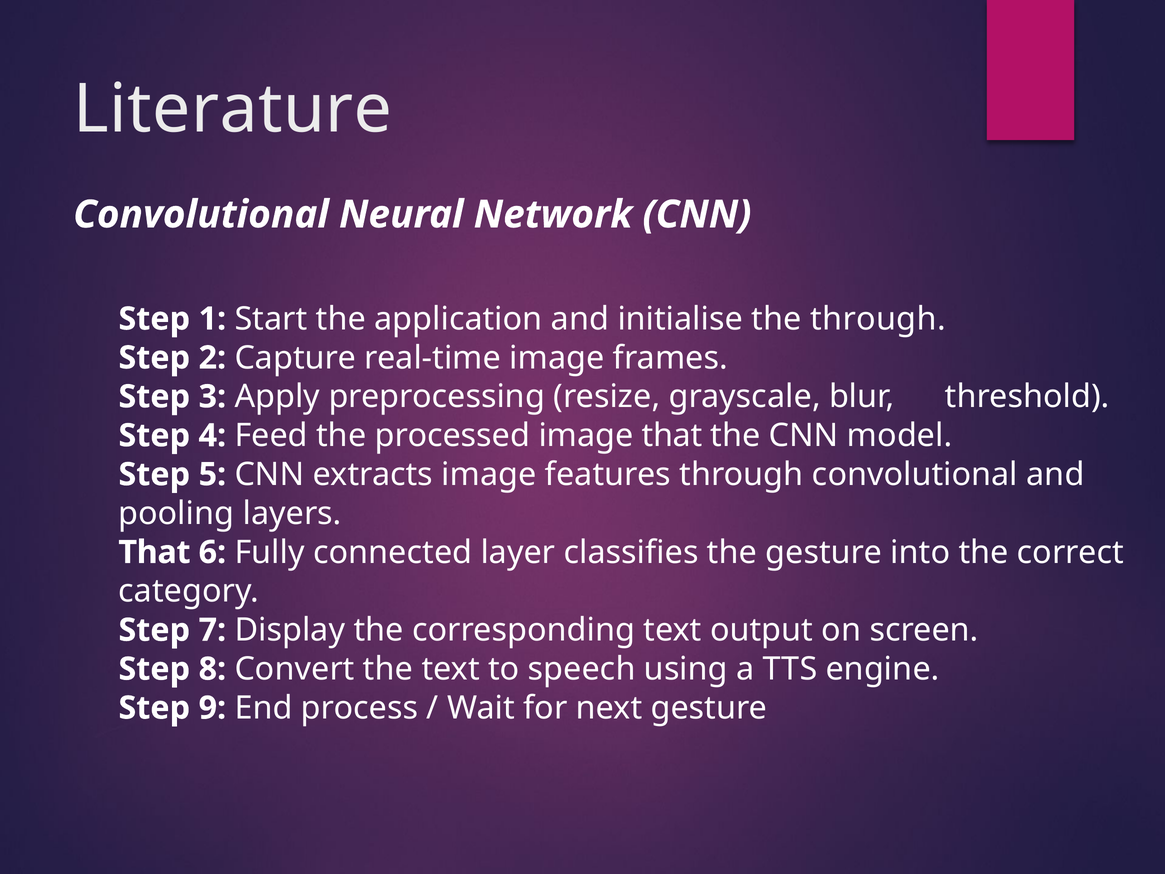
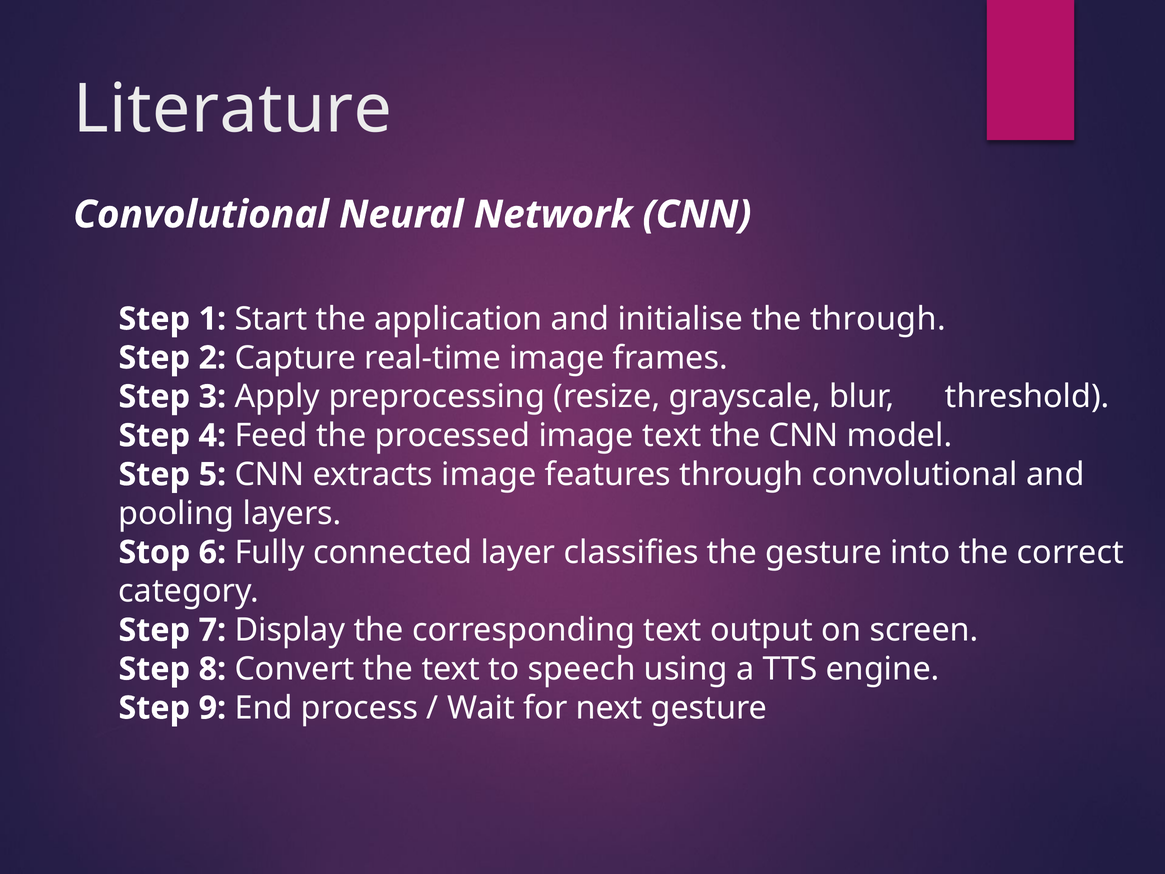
image that: that -> text
That at (154, 552): That -> Stop
